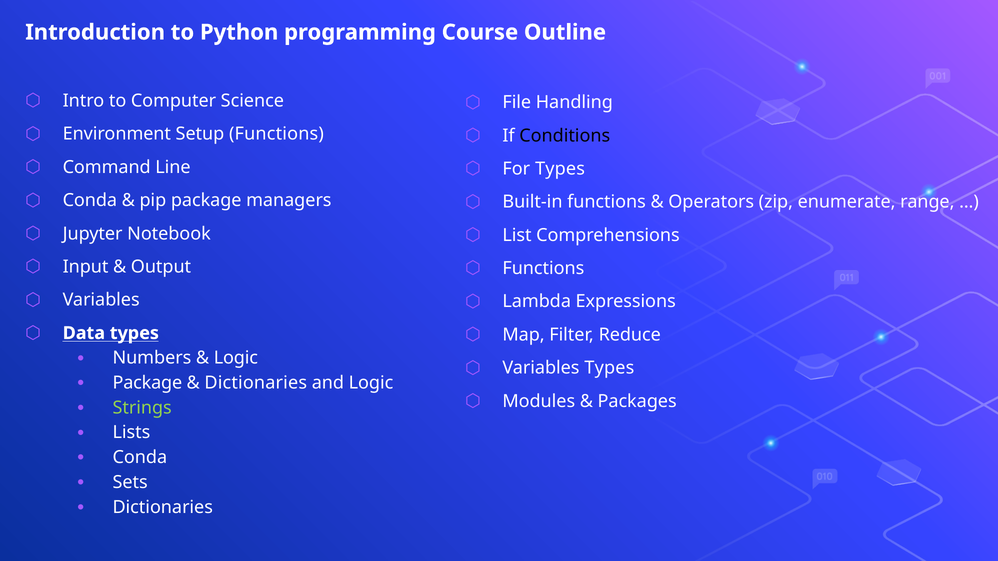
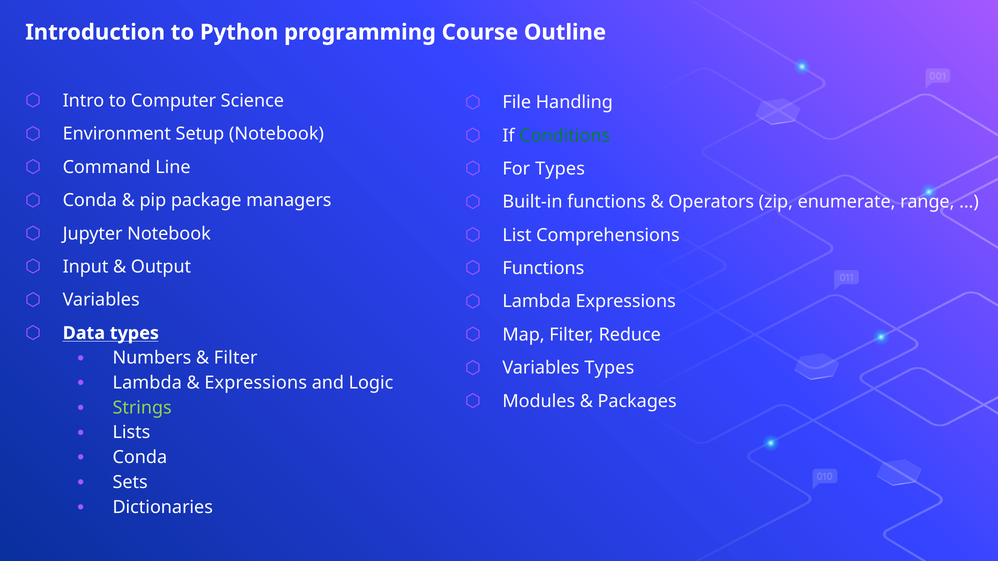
Setup Functions: Functions -> Notebook
Conditions colour: black -> green
Logic at (236, 358): Logic -> Filter
Package at (147, 383): Package -> Lambda
Dictionaries at (256, 383): Dictionaries -> Expressions
